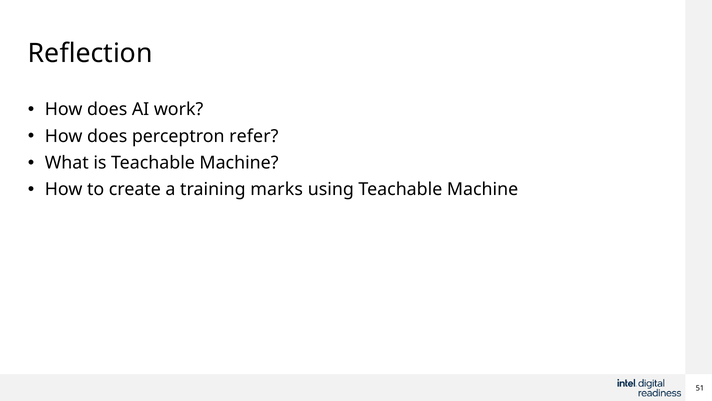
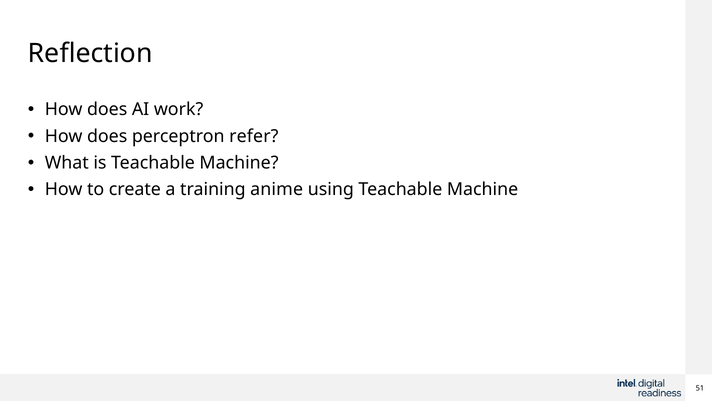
marks: marks -> anime
